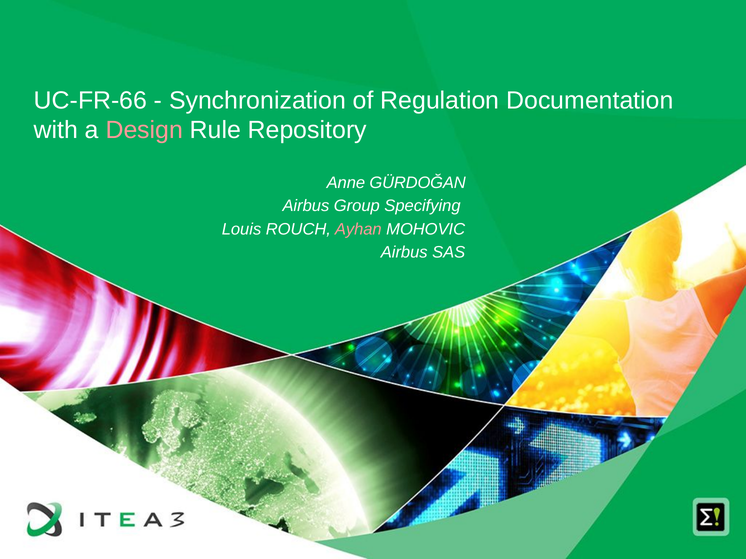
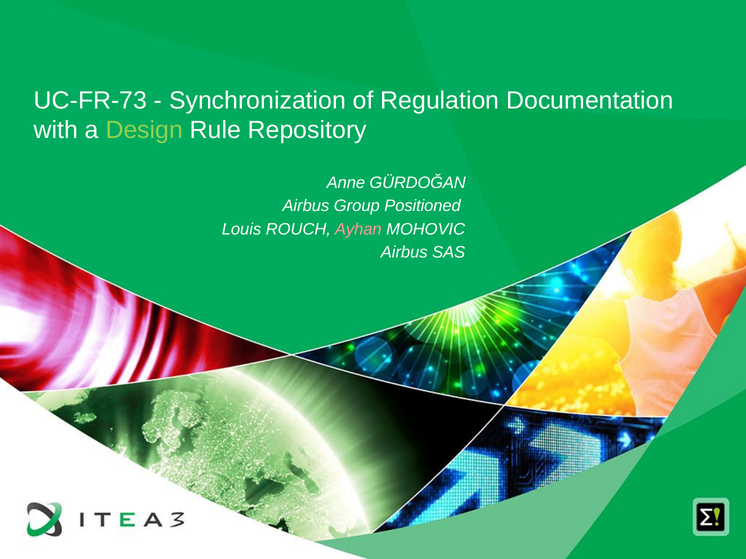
UC-FR-66: UC-FR-66 -> UC-FR-73
Design colour: pink -> light green
Specifying: Specifying -> Positioned
